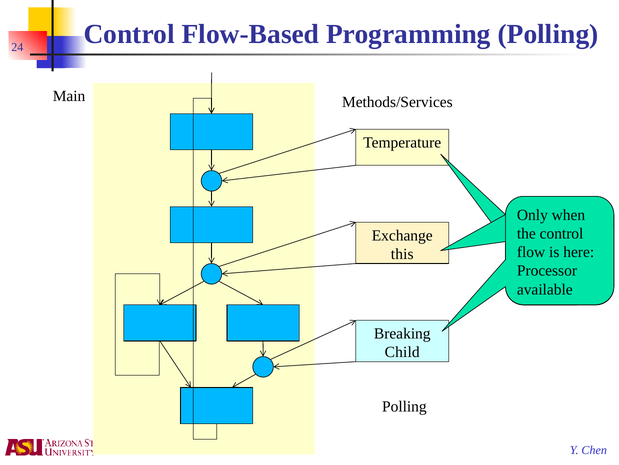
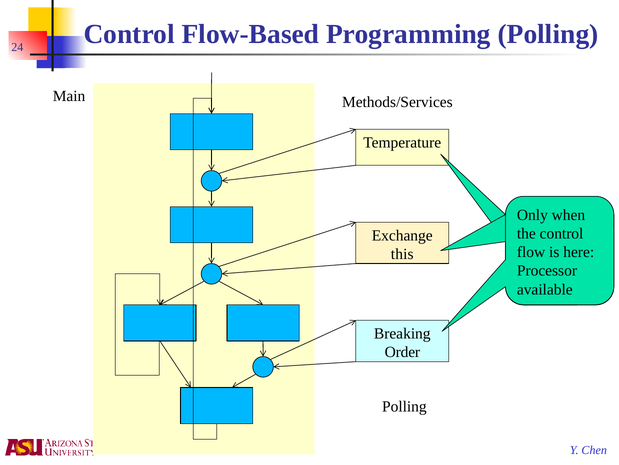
Child: Child -> Order
